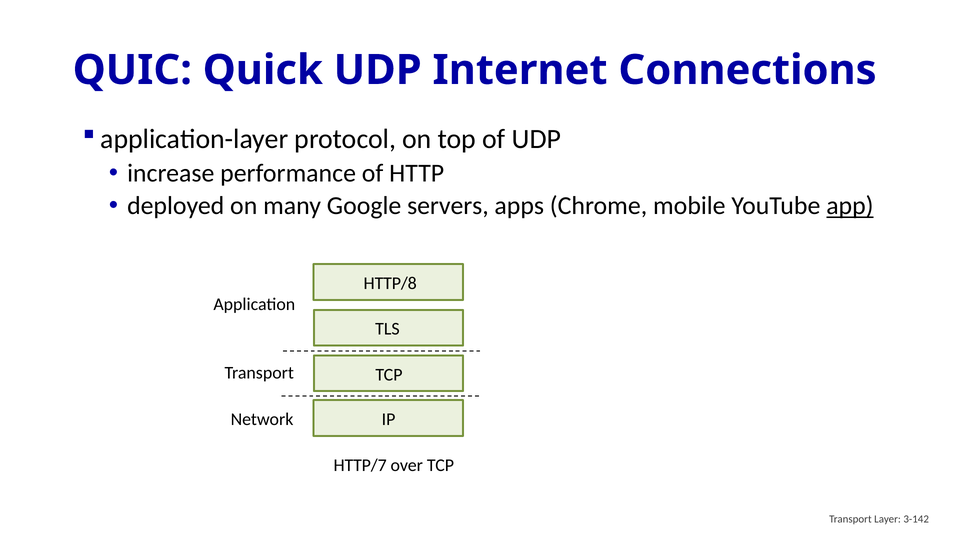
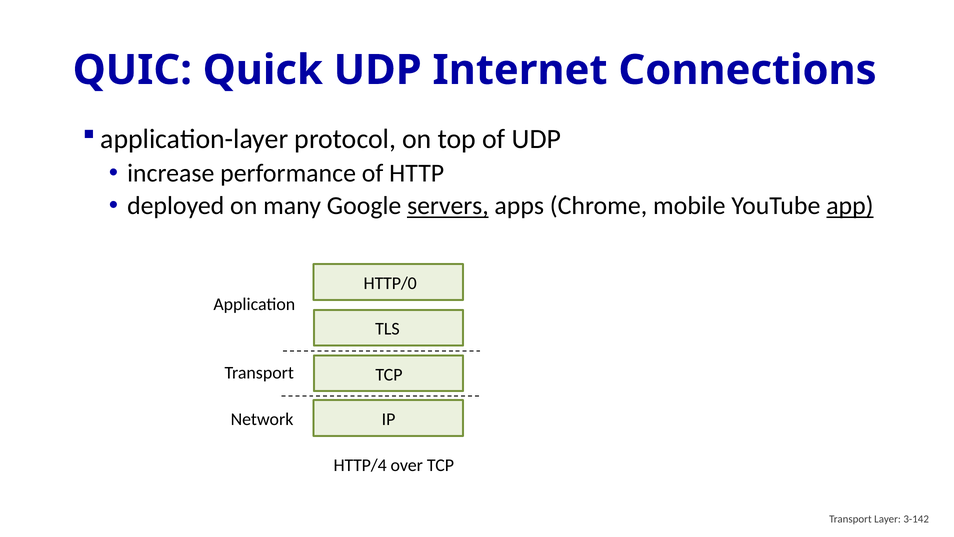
servers underline: none -> present
HTTP/8: HTTP/8 -> HTTP/0
HTTP/7: HTTP/7 -> HTTP/4
